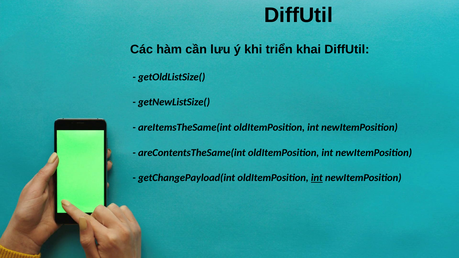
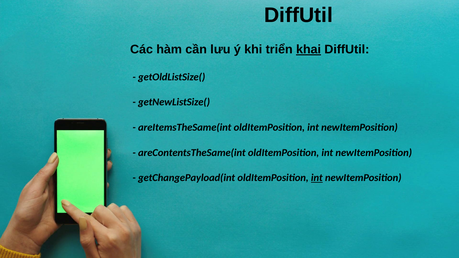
khai underline: none -> present
